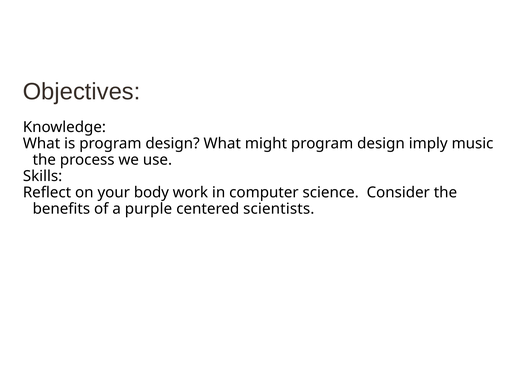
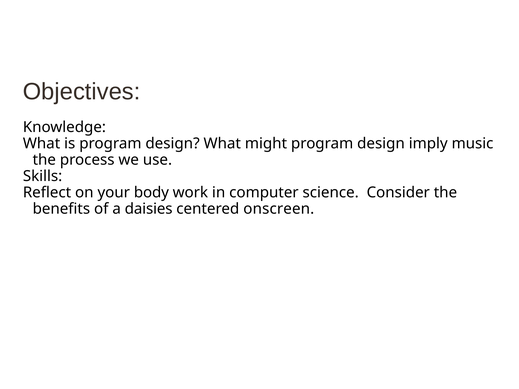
purple: purple -> daisies
scientists: scientists -> onscreen
